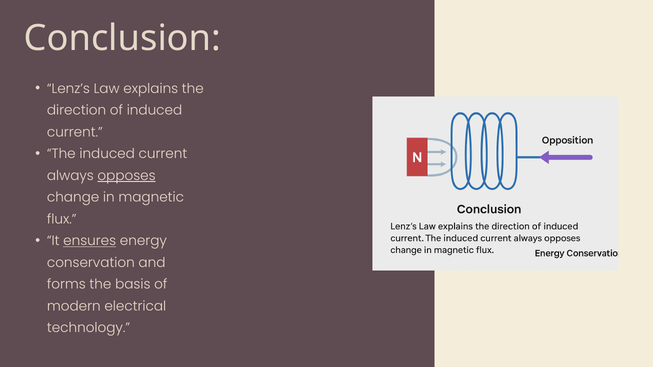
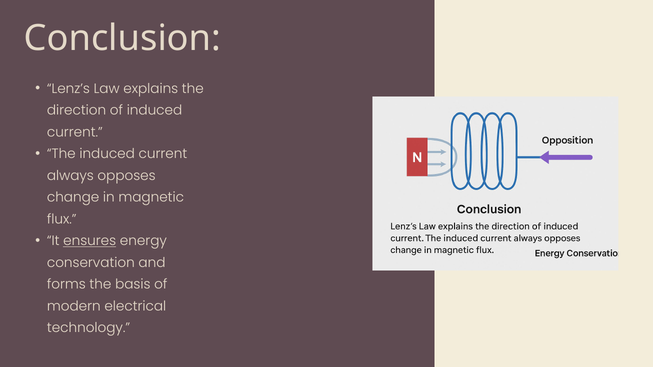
opposes underline: present -> none
